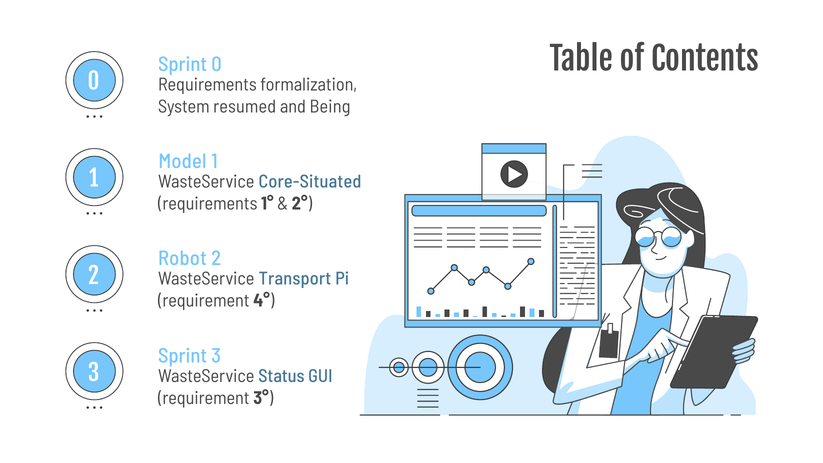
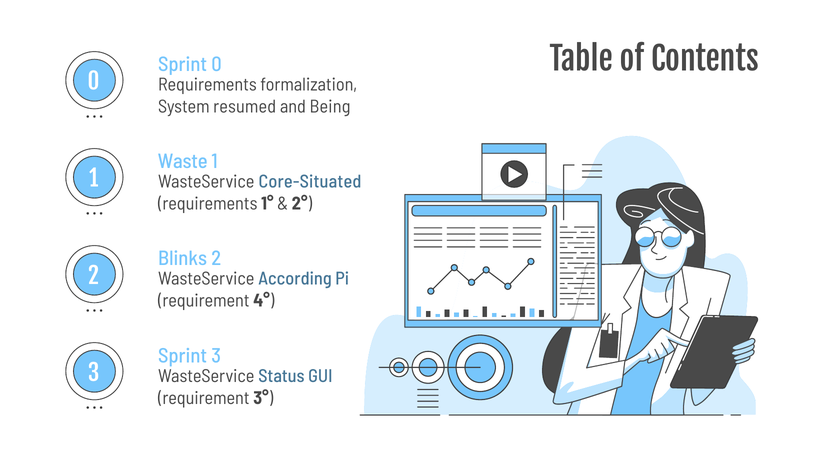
Model: Model -> Waste
Robot: Robot -> Blinks
Transport: Transport -> According
